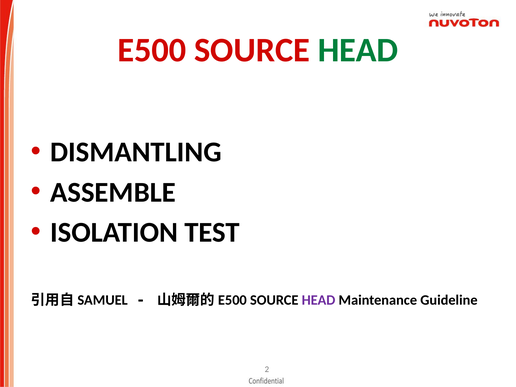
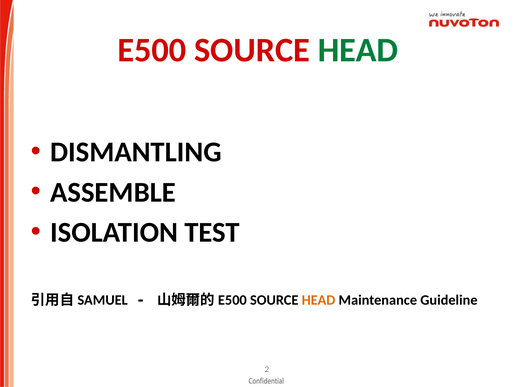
HEAD at (319, 300) colour: purple -> orange
